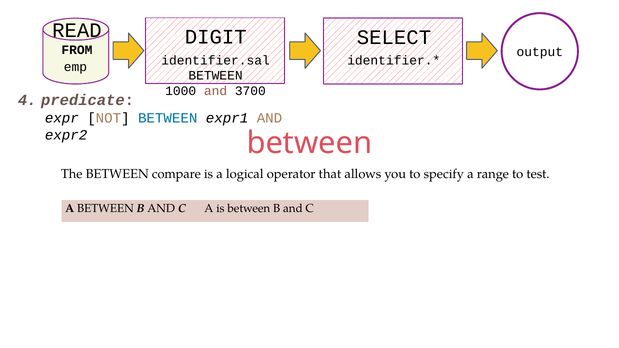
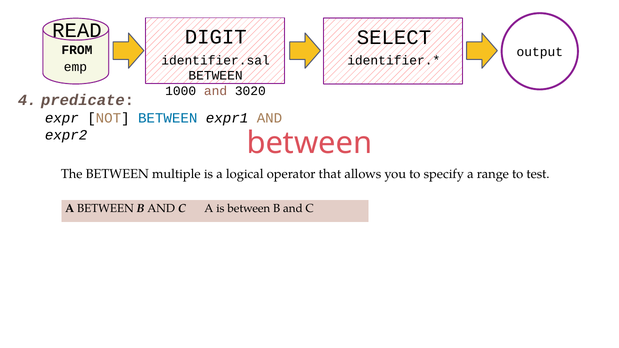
3700: 3700 -> 3020
compare: compare -> multiple
